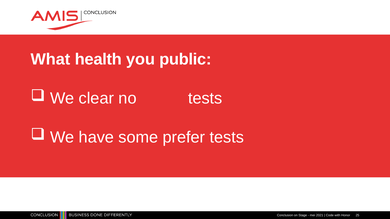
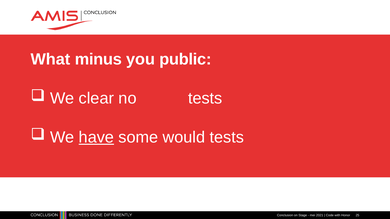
health: health -> minus
have underline: none -> present
prefer: prefer -> would
